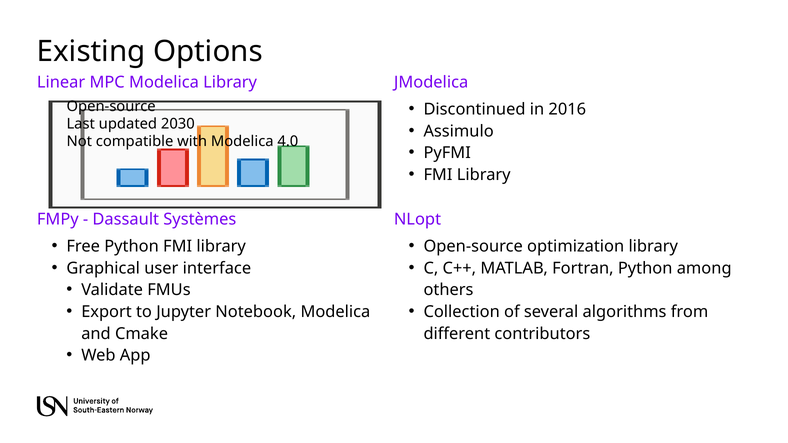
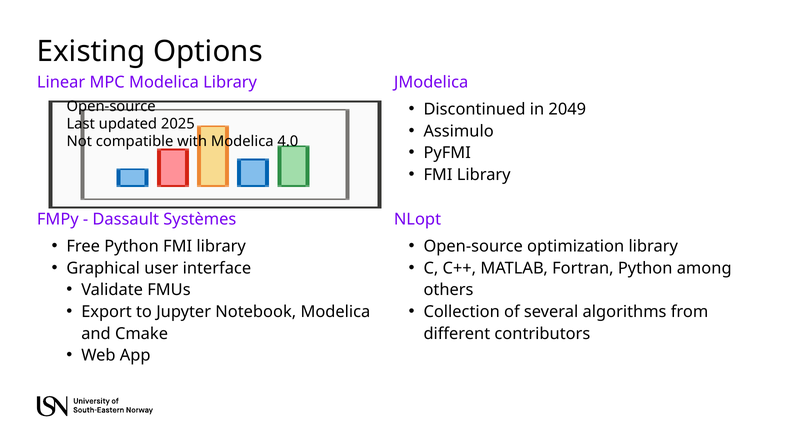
2016: 2016 -> 2049
2030: 2030 -> 2025
